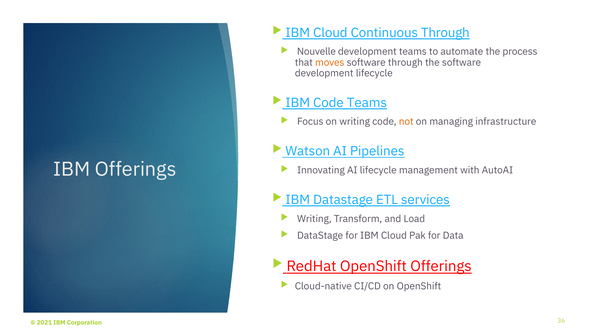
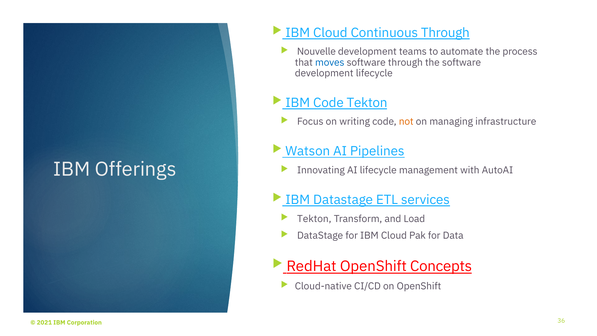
moves colour: orange -> blue
Code Teams: Teams -> Tekton
Writing at (314, 219): Writing -> Tekton
OpenShift Offerings: Offerings -> Concepts
